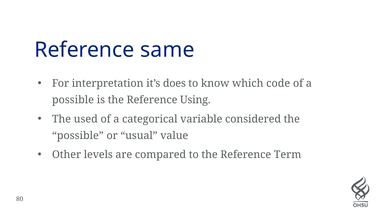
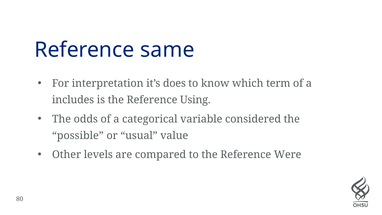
code: code -> term
possible at (73, 100): possible -> includes
used: used -> odds
Term: Term -> Were
